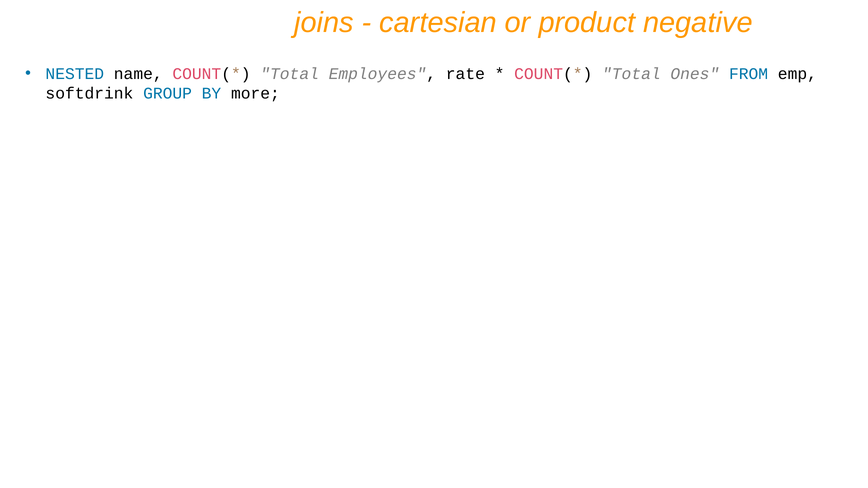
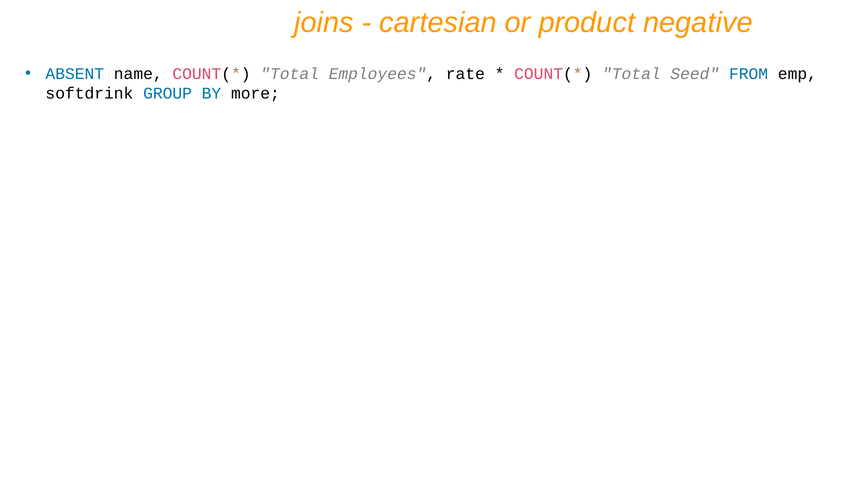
NESTED: NESTED -> ABSENT
Ones: Ones -> Seed
